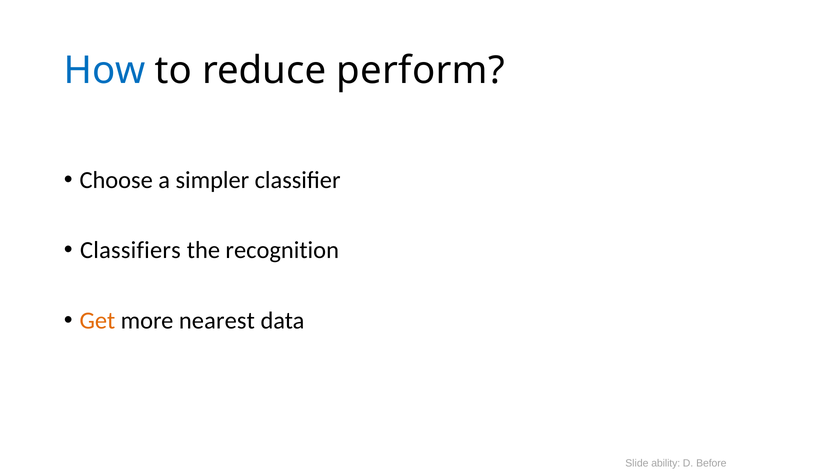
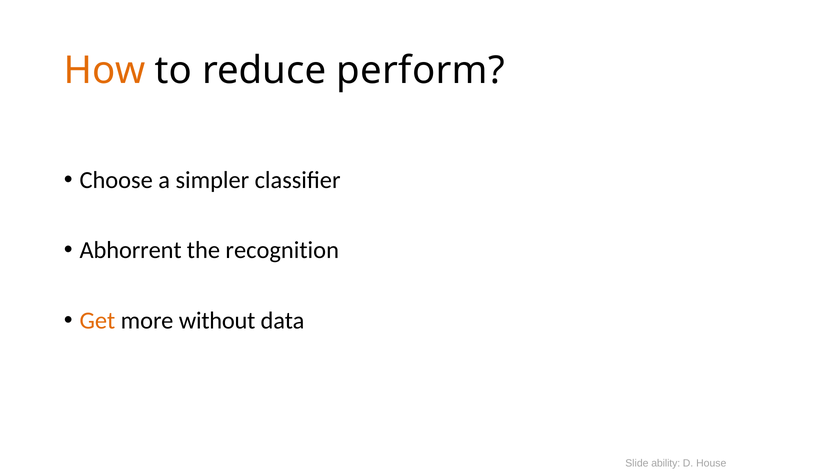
How colour: blue -> orange
Classifiers: Classifiers -> Abhorrent
nearest: nearest -> without
Before: Before -> House
